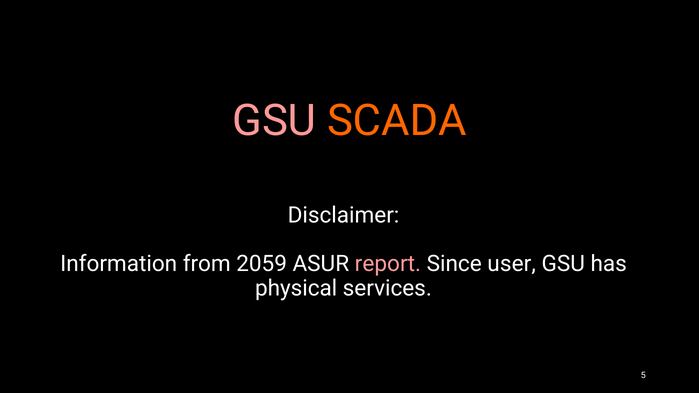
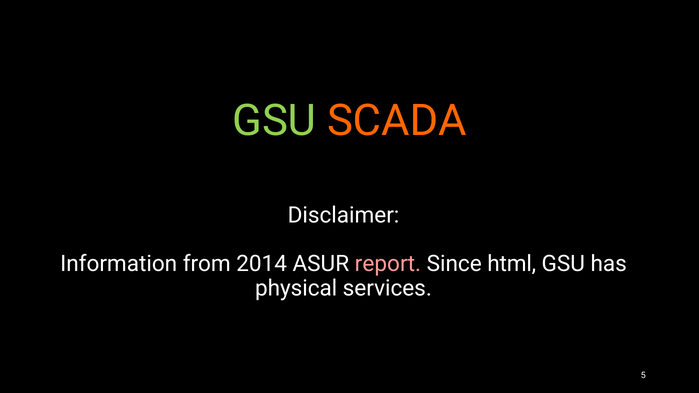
GSU at (274, 121) colour: pink -> light green
2059: 2059 -> 2014
user: user -> html
